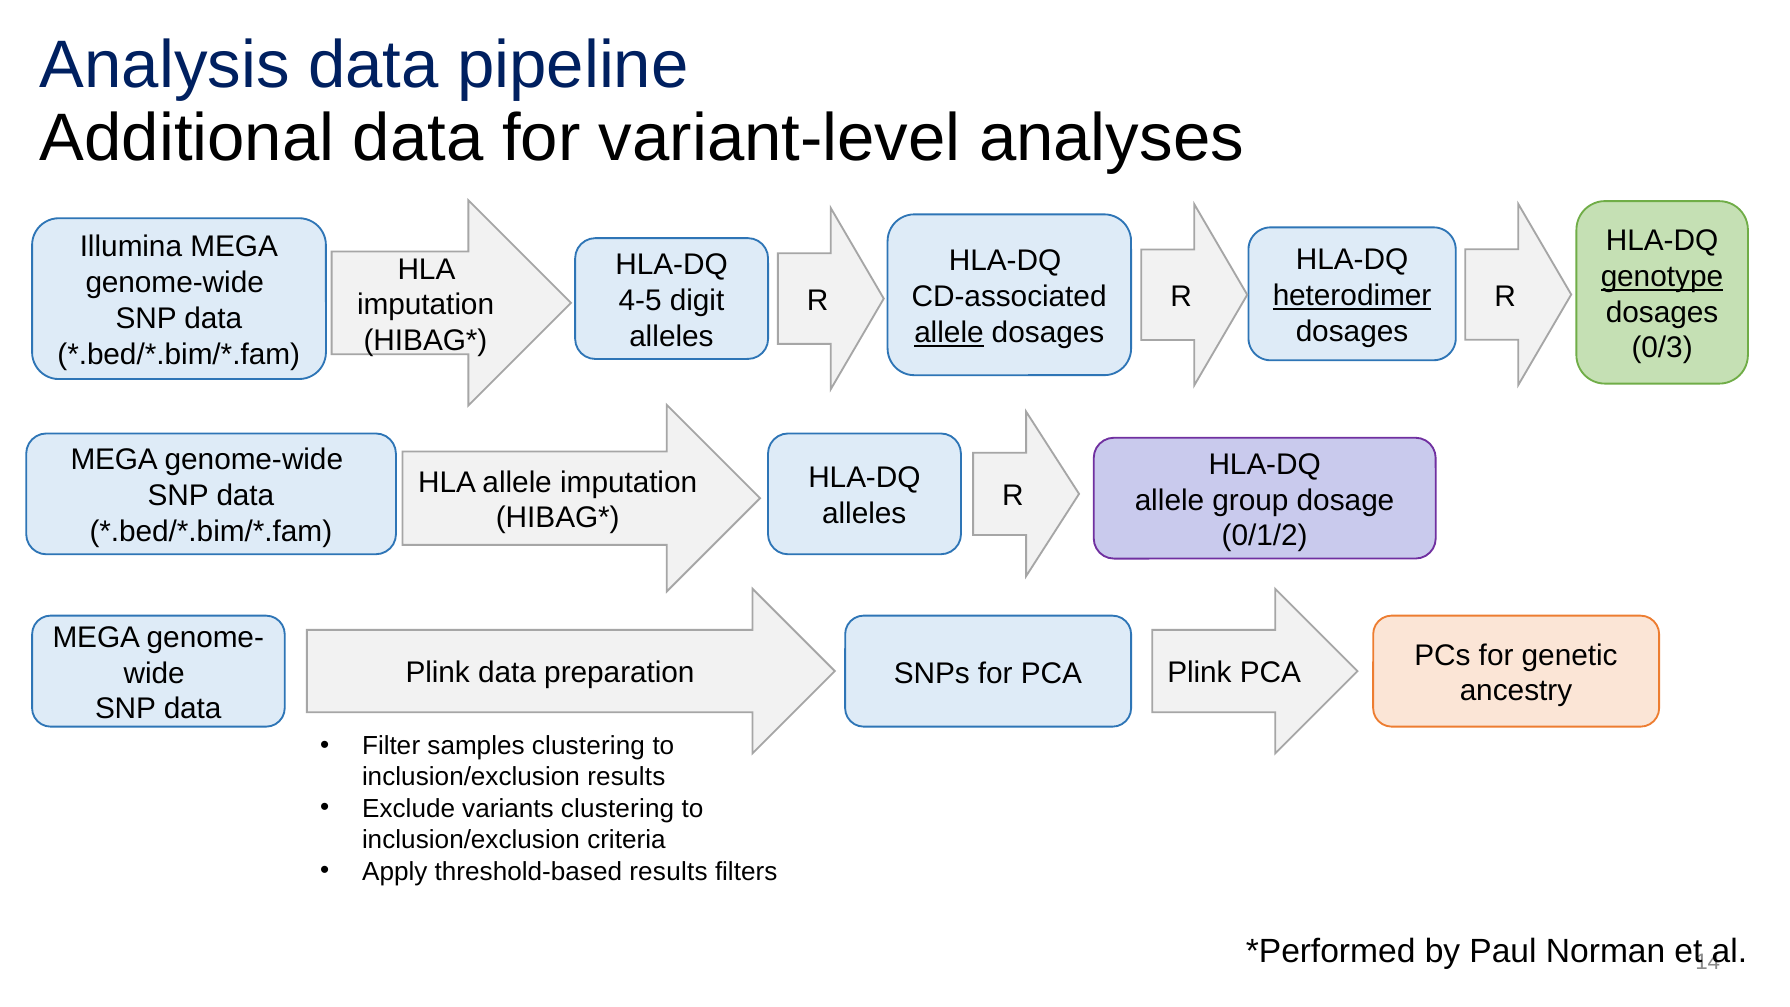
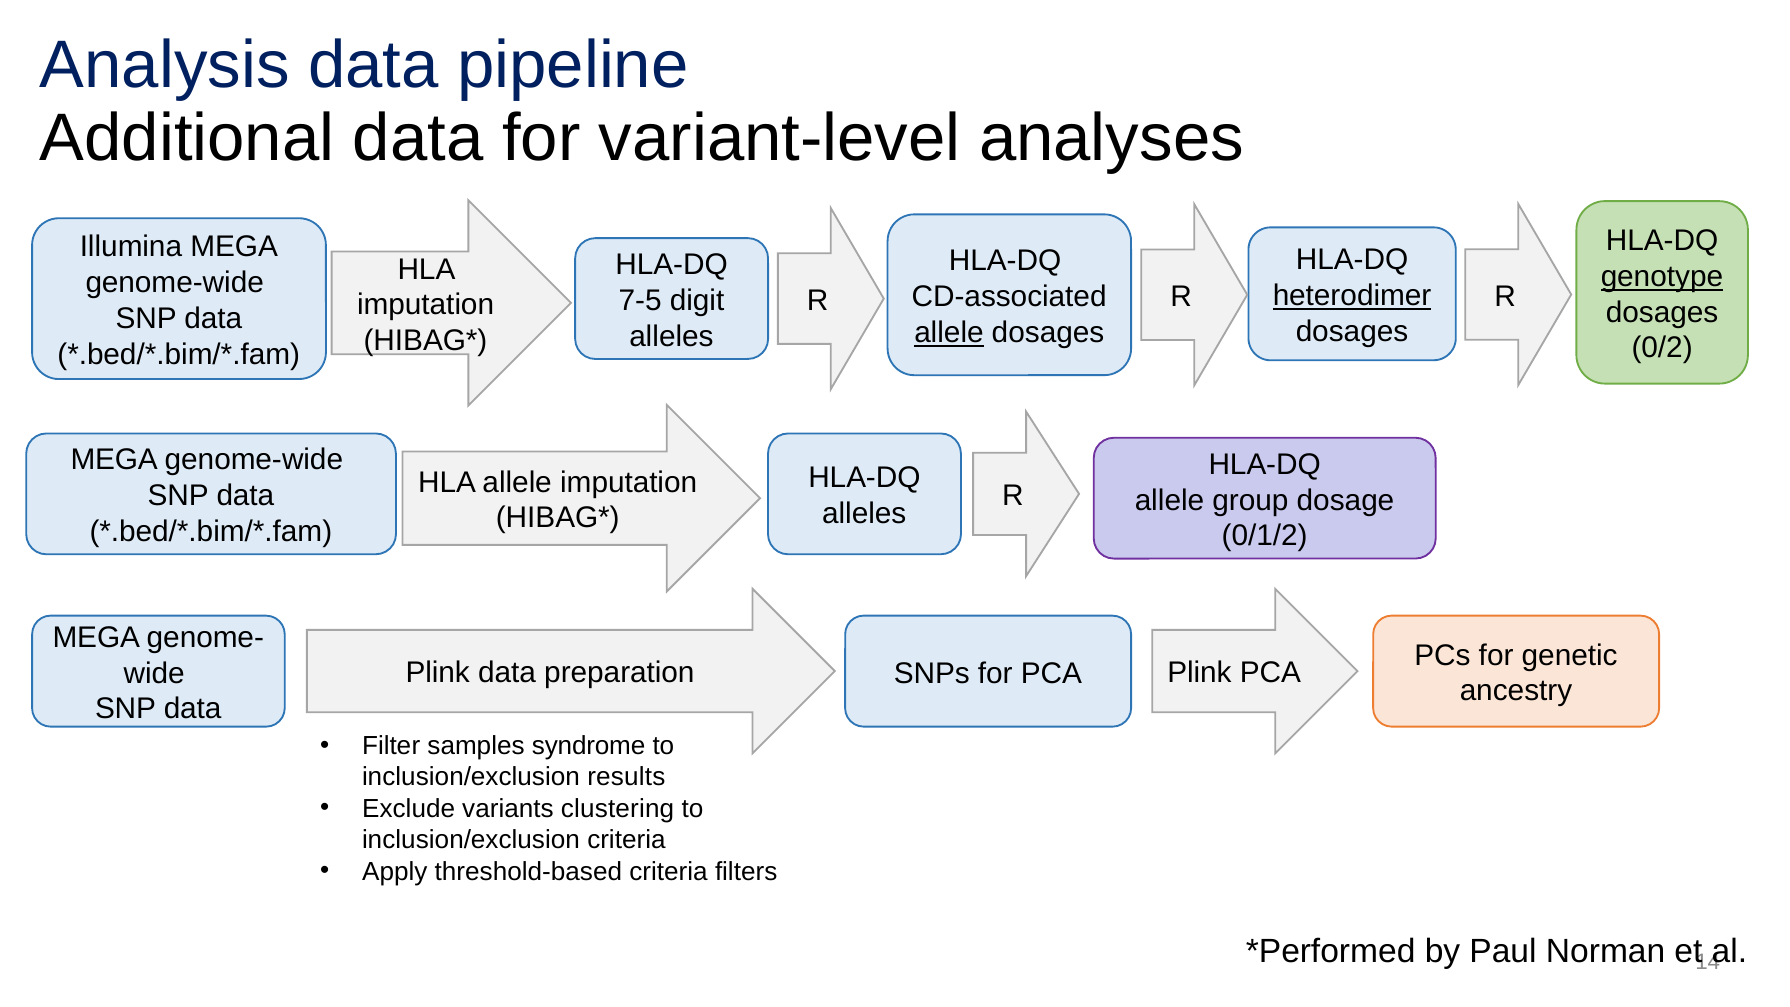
4-5: 4-5 -> 7-5
0/3: 0/3 -> 0/2
samples clustering: clustering -> syndrome
threshold-based results: results -> criteria
